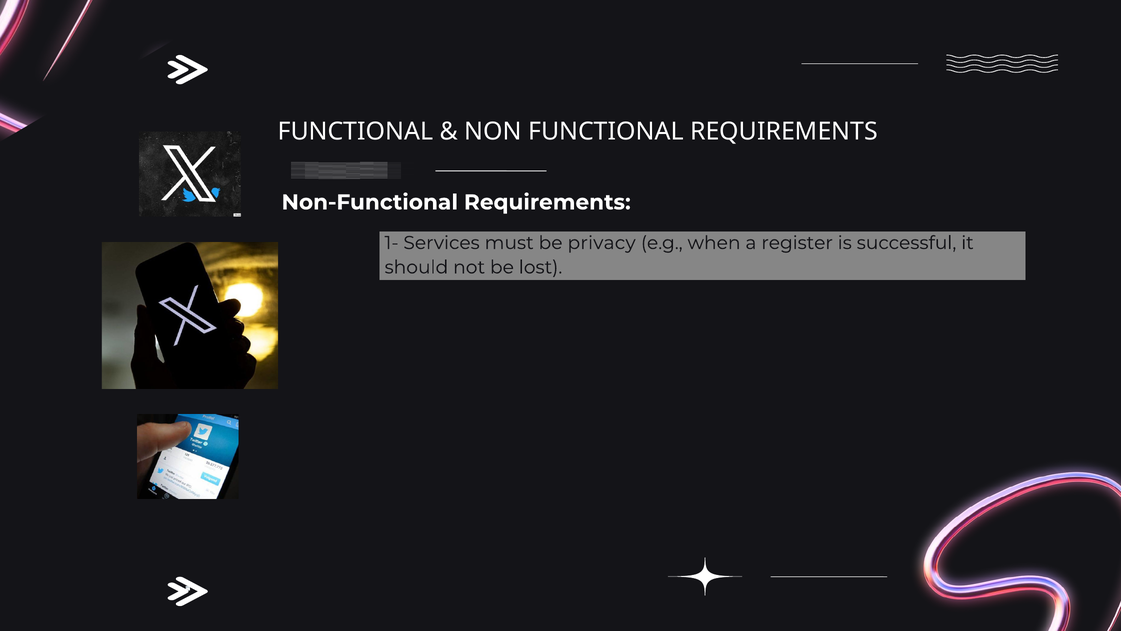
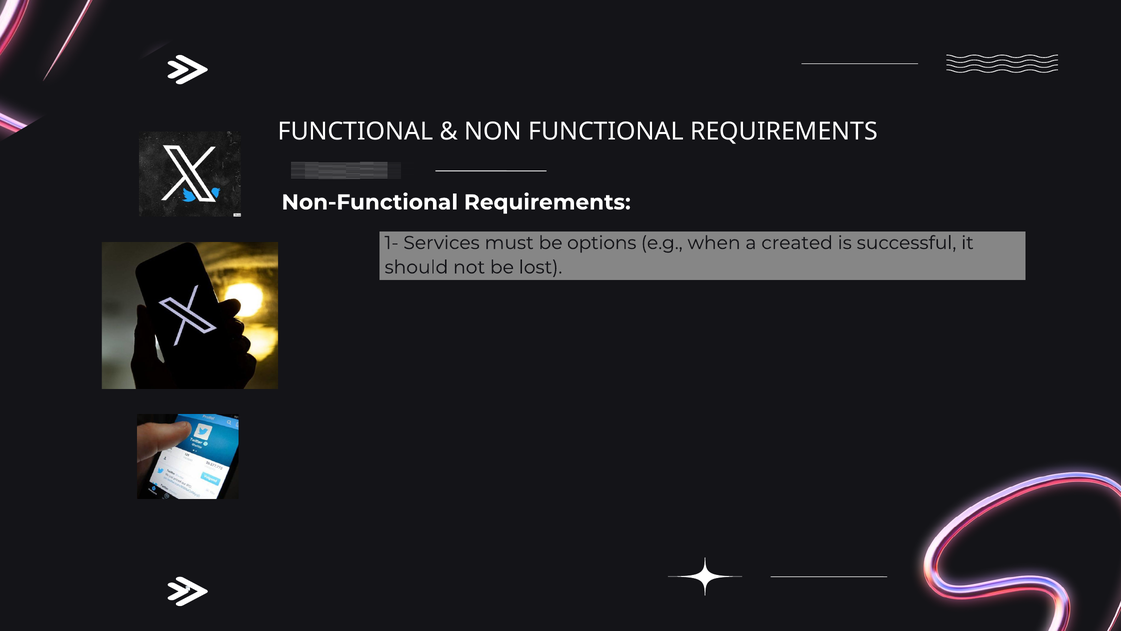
be privacy: privacy -> options
register: register -> created
